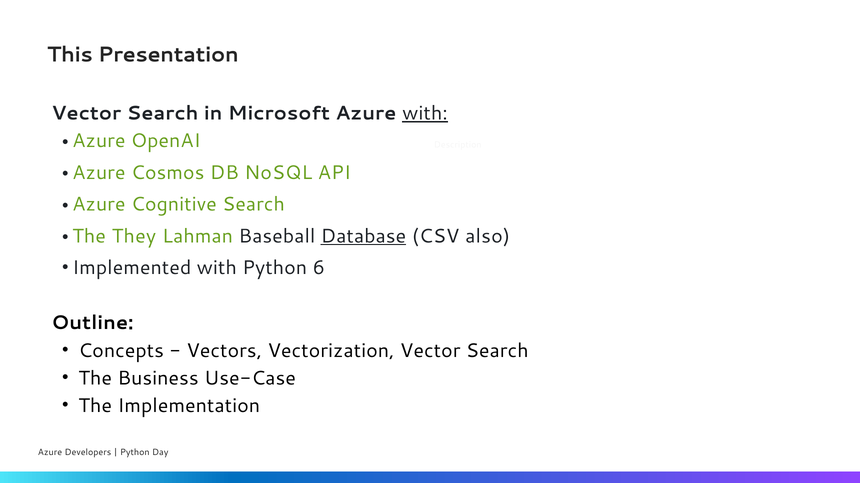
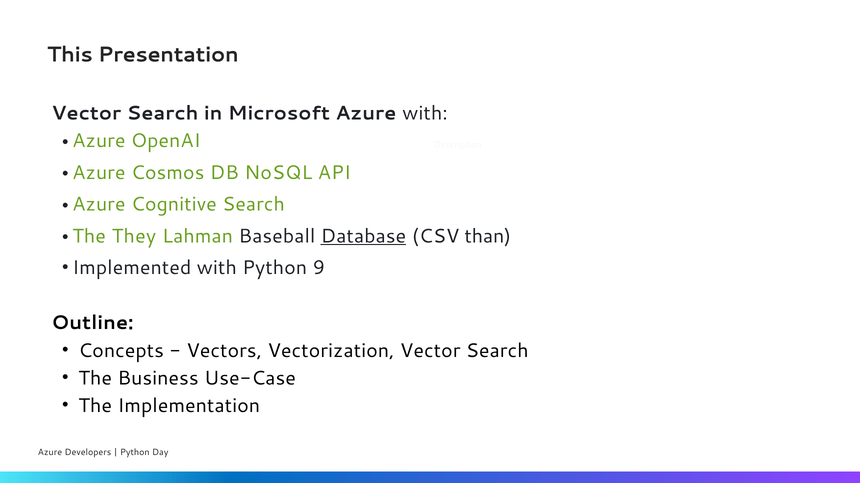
with at (425, 113) underline: present -> none
also: also -> than
6: 6 -> 9
